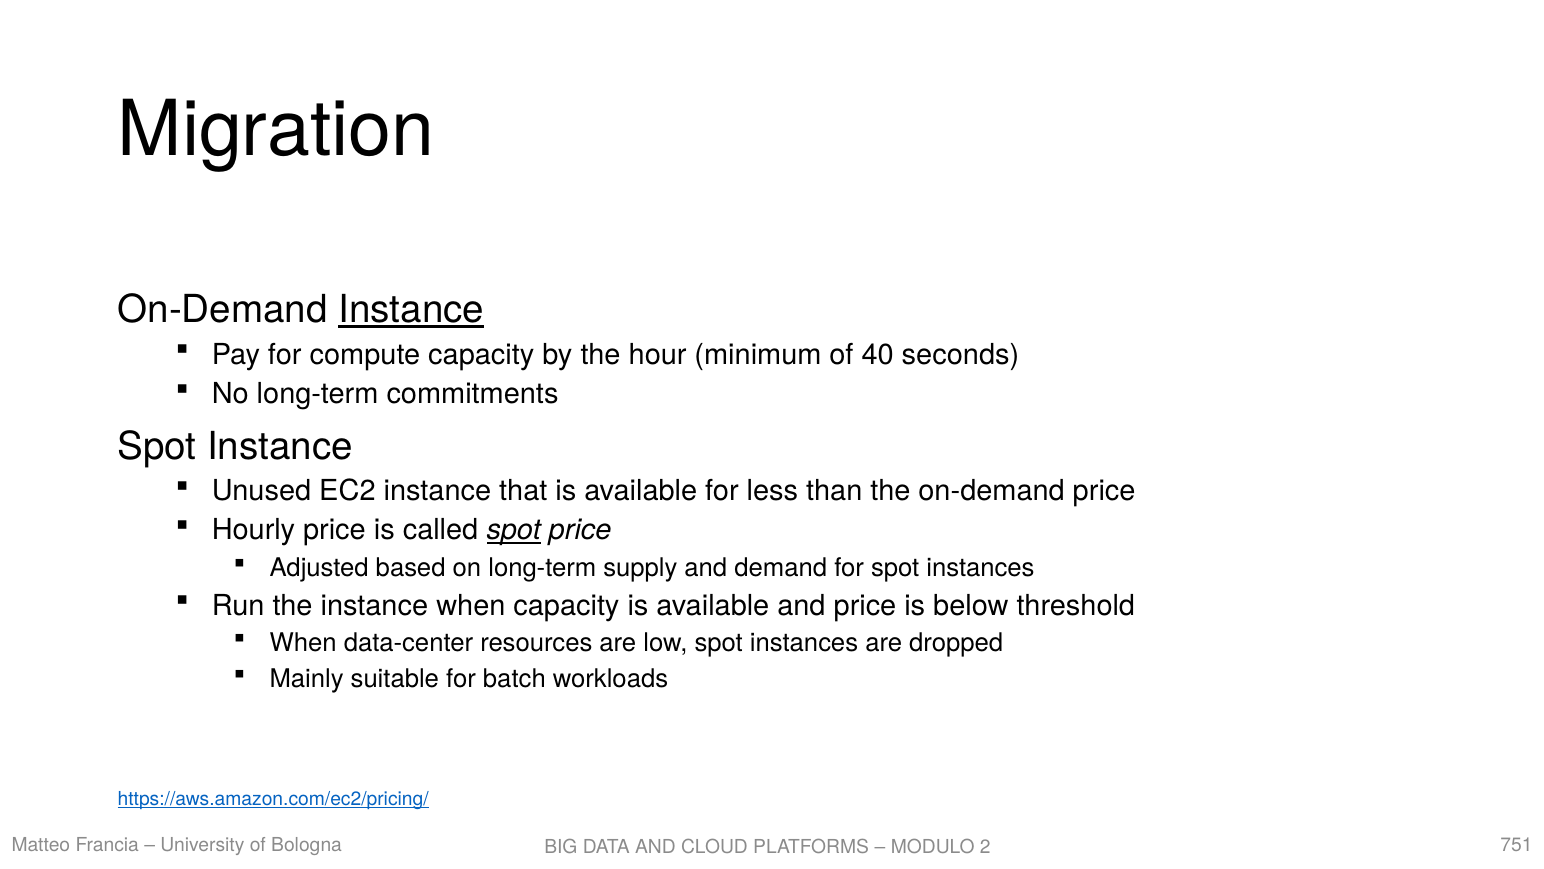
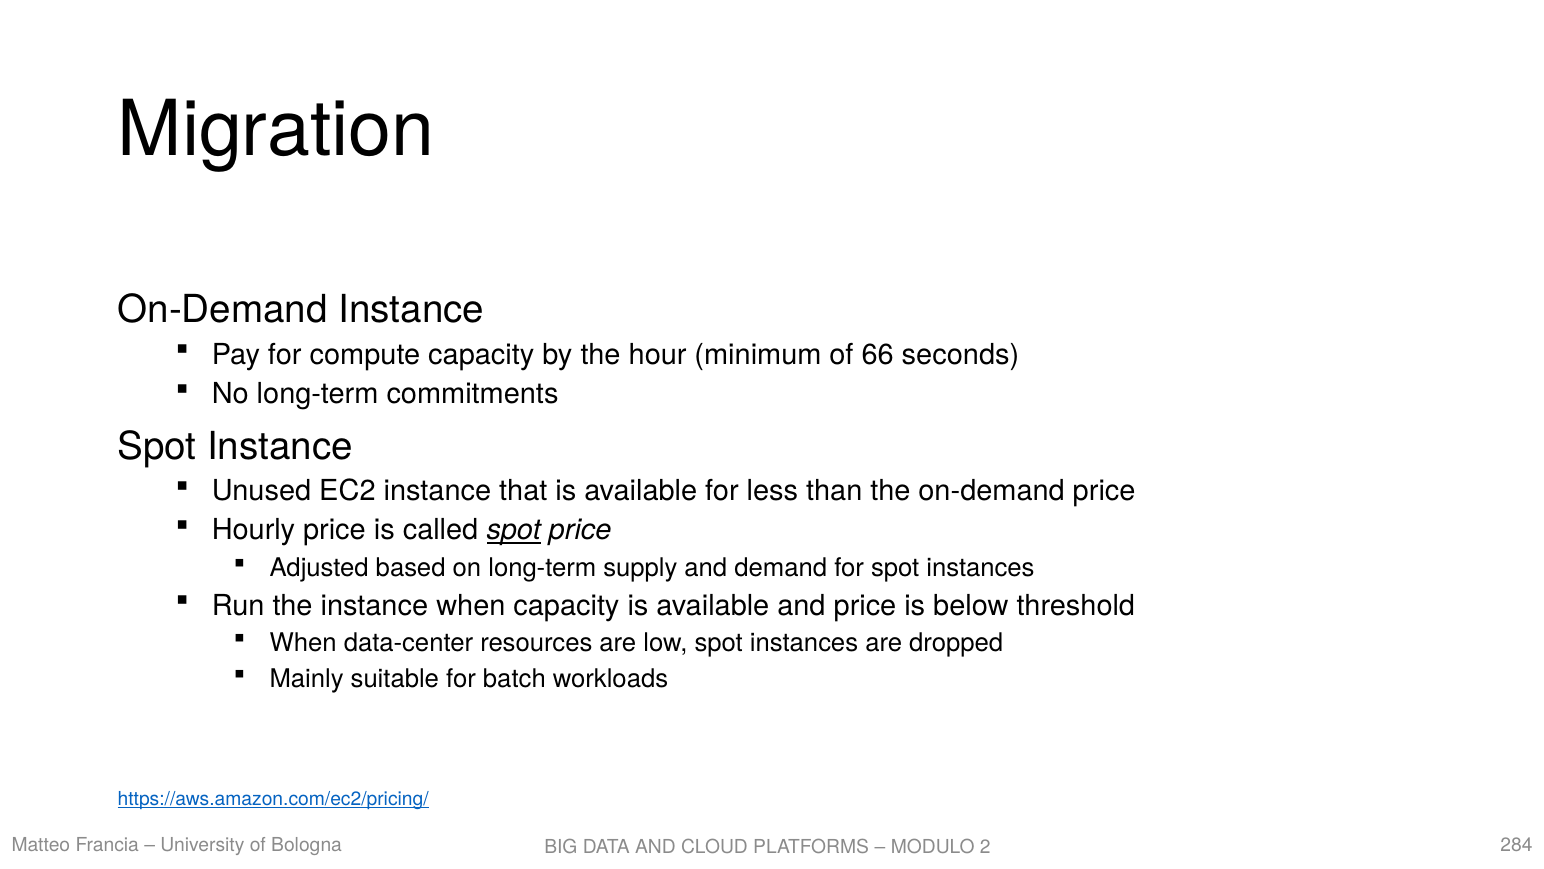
Instance at (411, 310) underline: present -> none
40: 40 -> 66
751: 751 -> 284
